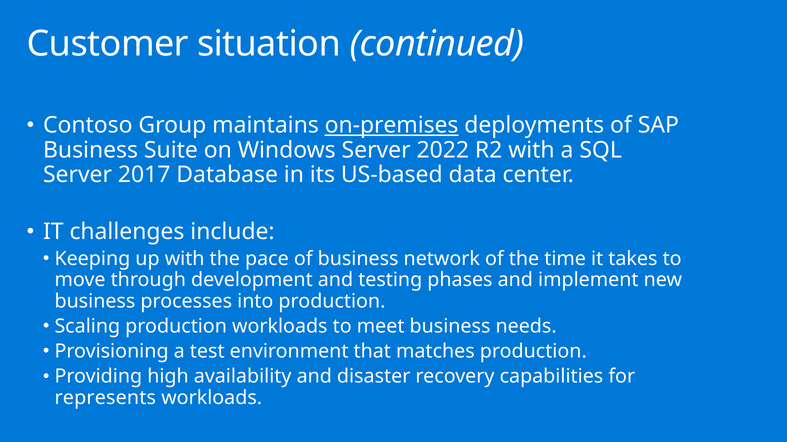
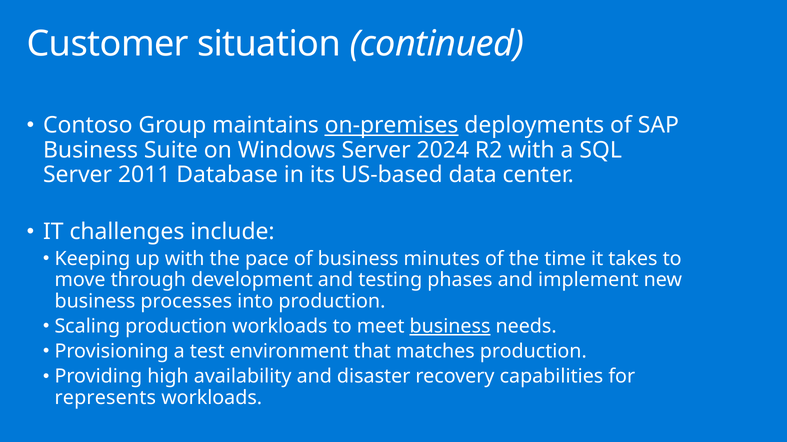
2022: 2022 -> 2024
2017: 2017 -> 2011
network: network -> minutes
business at (450, 327) underline: none -> present
